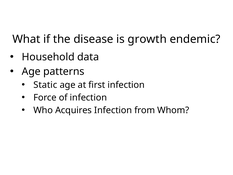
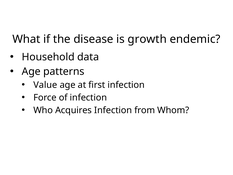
Static: Static -> Value
